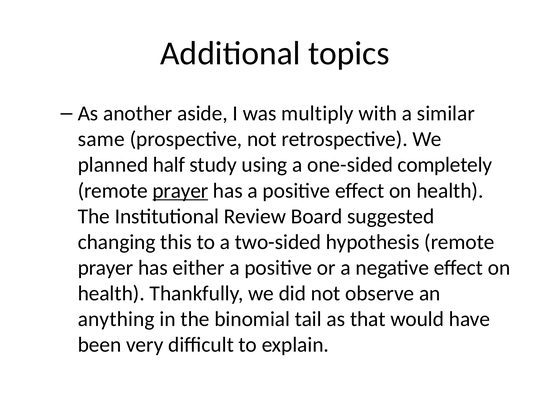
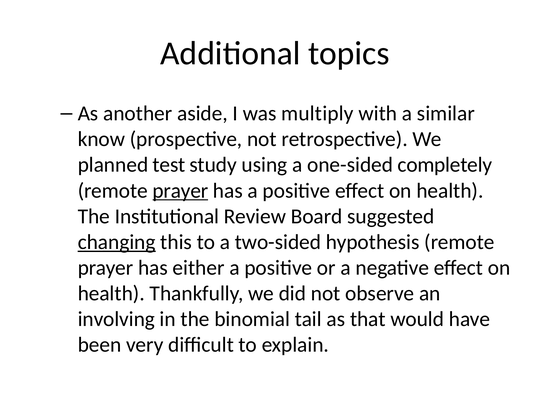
same: same -> know
half: half -> test
changing underline: none -> present
anything: anything -> involving
